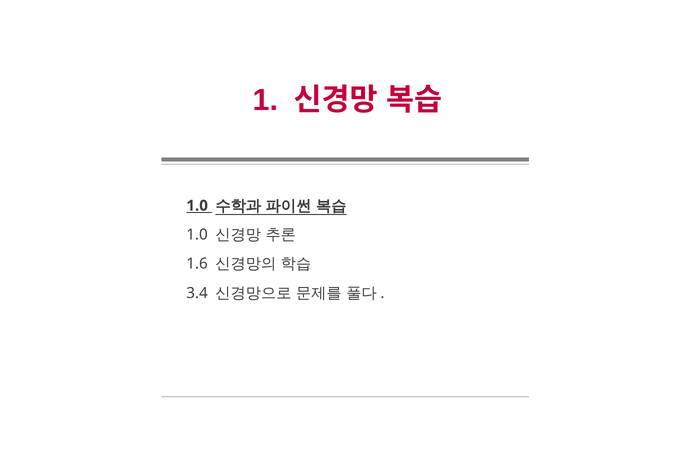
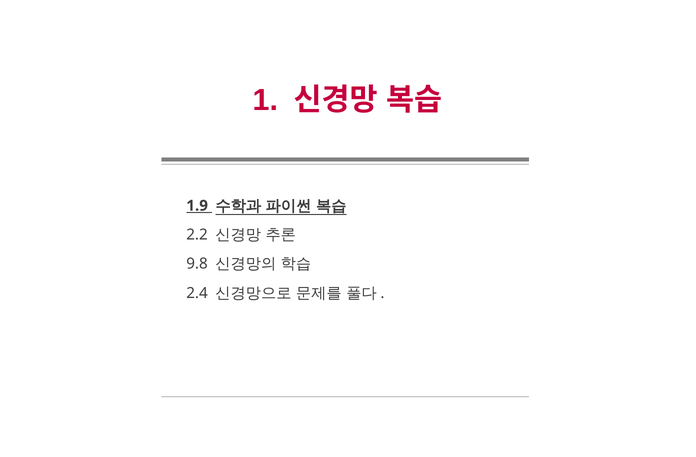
1.0 at (197, 206): 1.0 -> 1.9
1.0 at (197, 235): 1.0 -> 2.2
1.6: 1.6 -> 9.8
3.4: 3.4 -> 2.4
